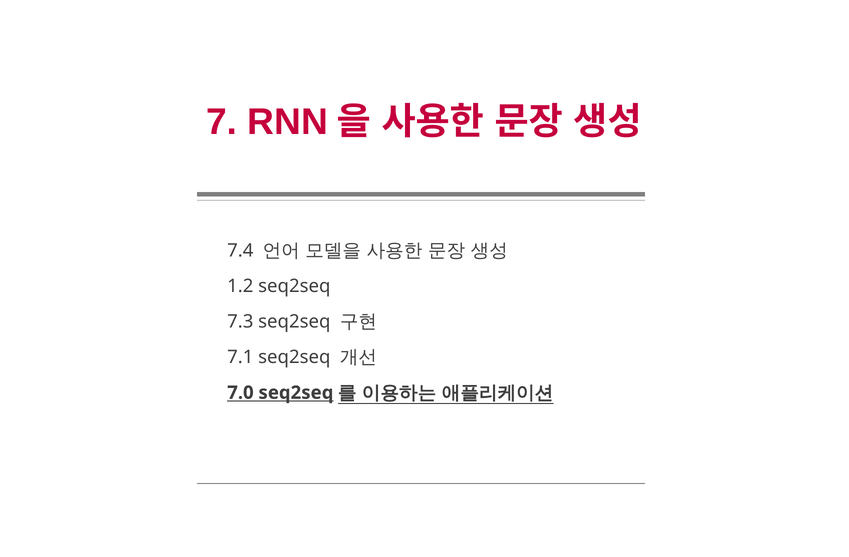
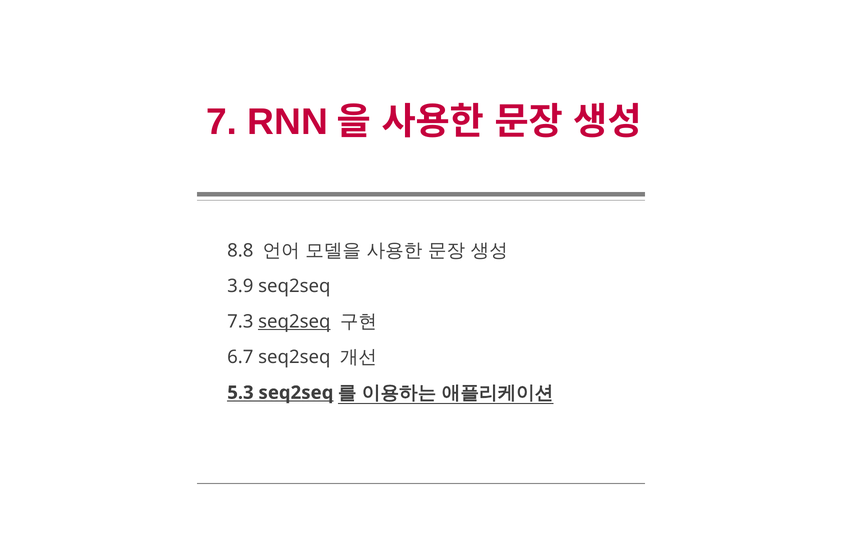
7.4: 7.4 -> 8.8
1.2: 1.2 -> 3.9
seq2seq at (294, 322) underline: none -> present
7.1: 7.1 -> 6.7
7.0: 7.0 -> 5.3
